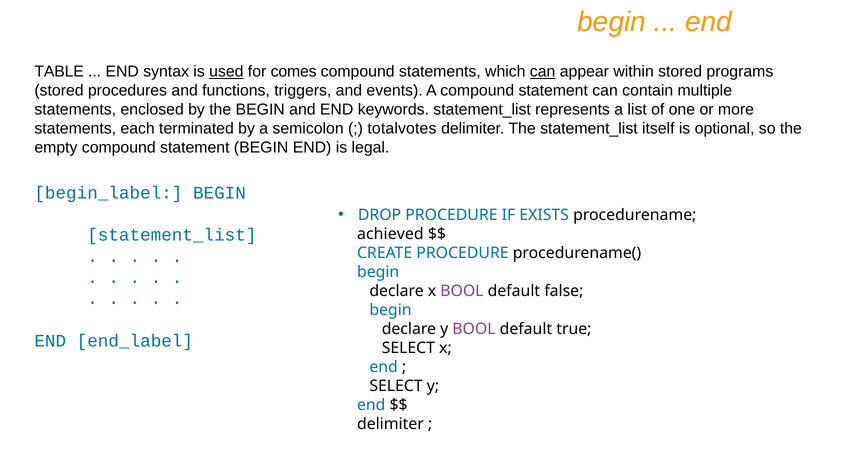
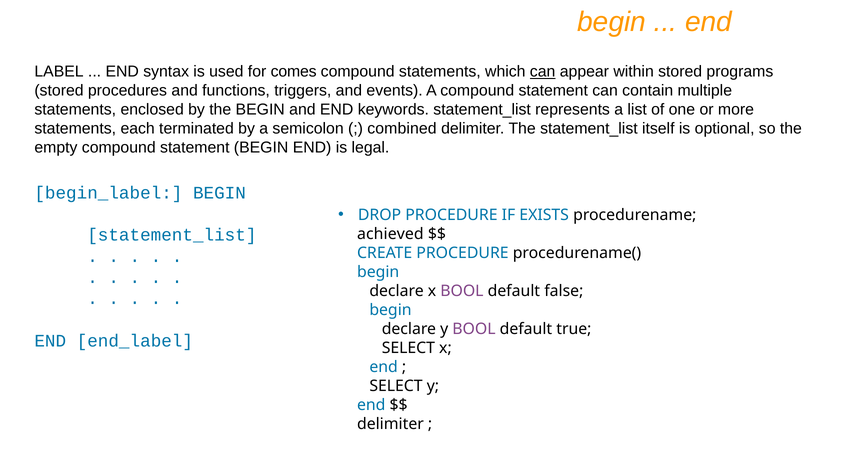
TABLE: TABLE -> LABEL
used underline: present -> none
totalvotes: totalvotes -> combined
